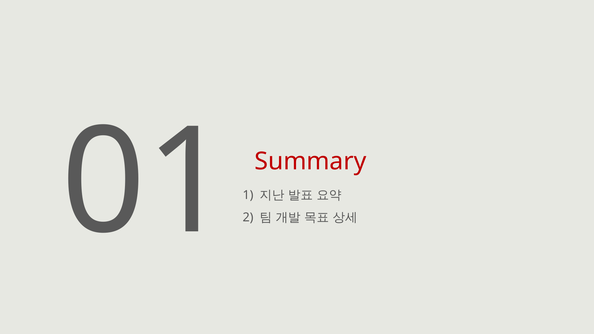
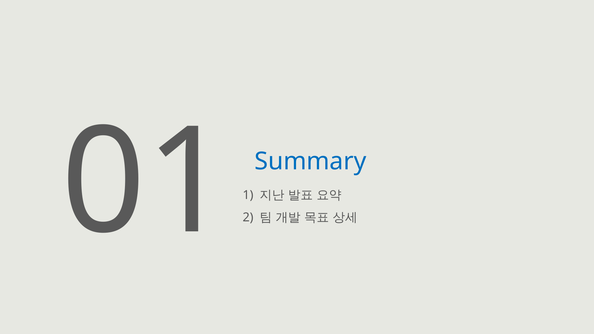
Summary colour: red -> blue
